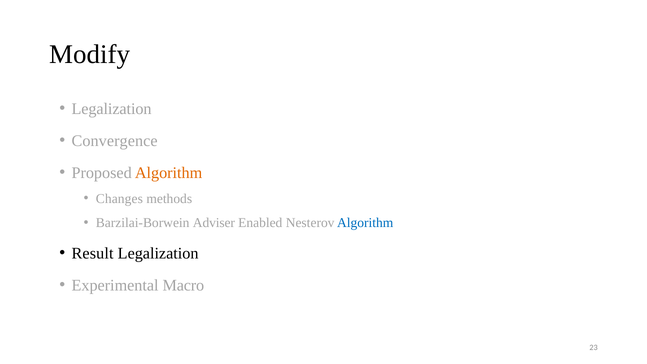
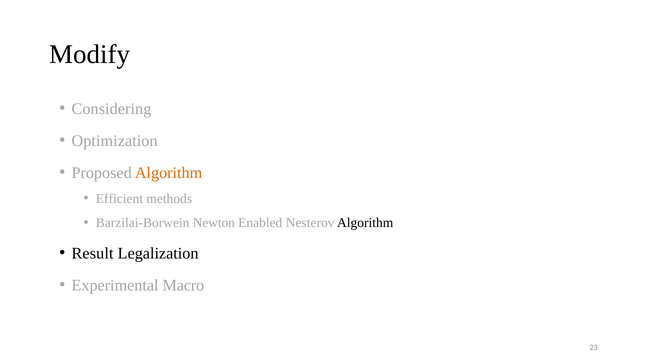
Legalization at (112, 109): Legalization -> Considering
Convergence: Convergence -> Optimization
Changes: Changes -> Efficient
Adviser: Adviser -> Newton
Algorithm at (365, 223) colour: blue -> black
